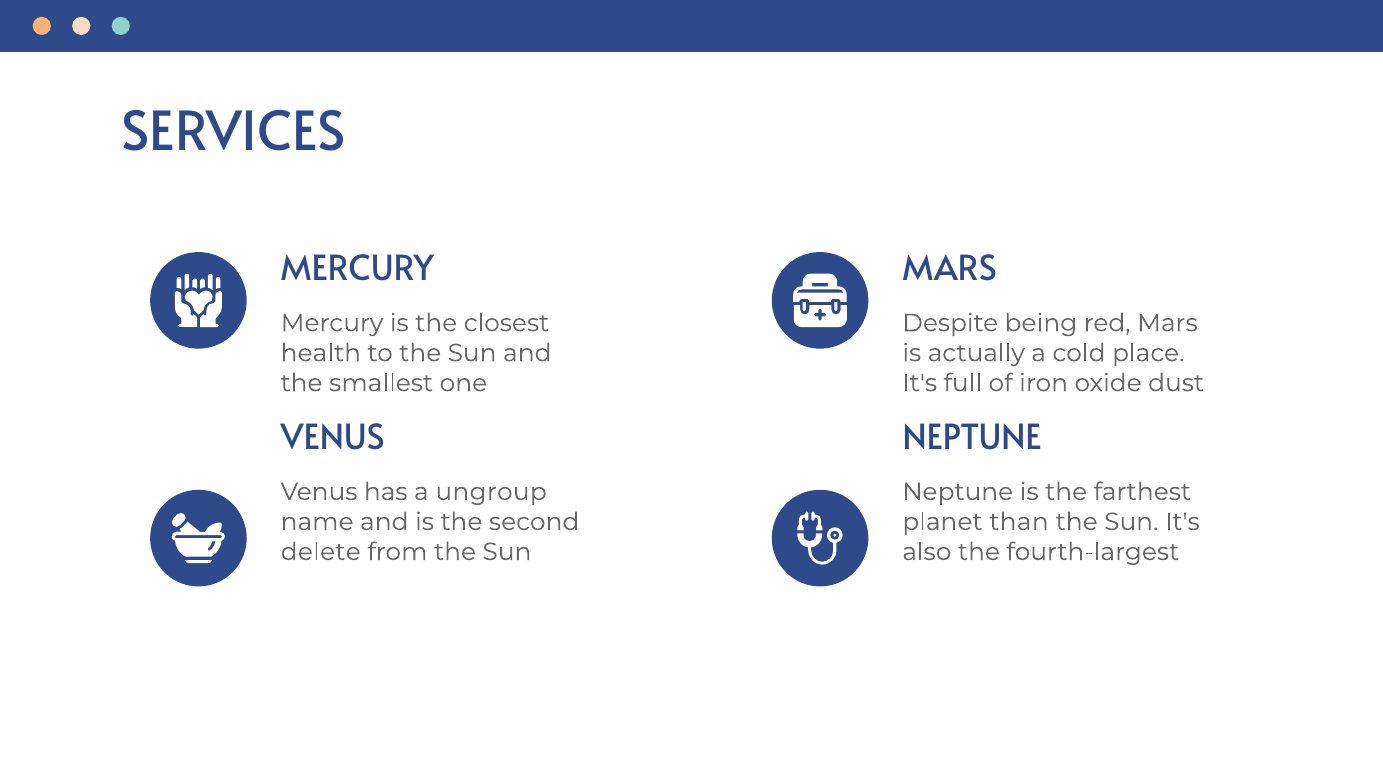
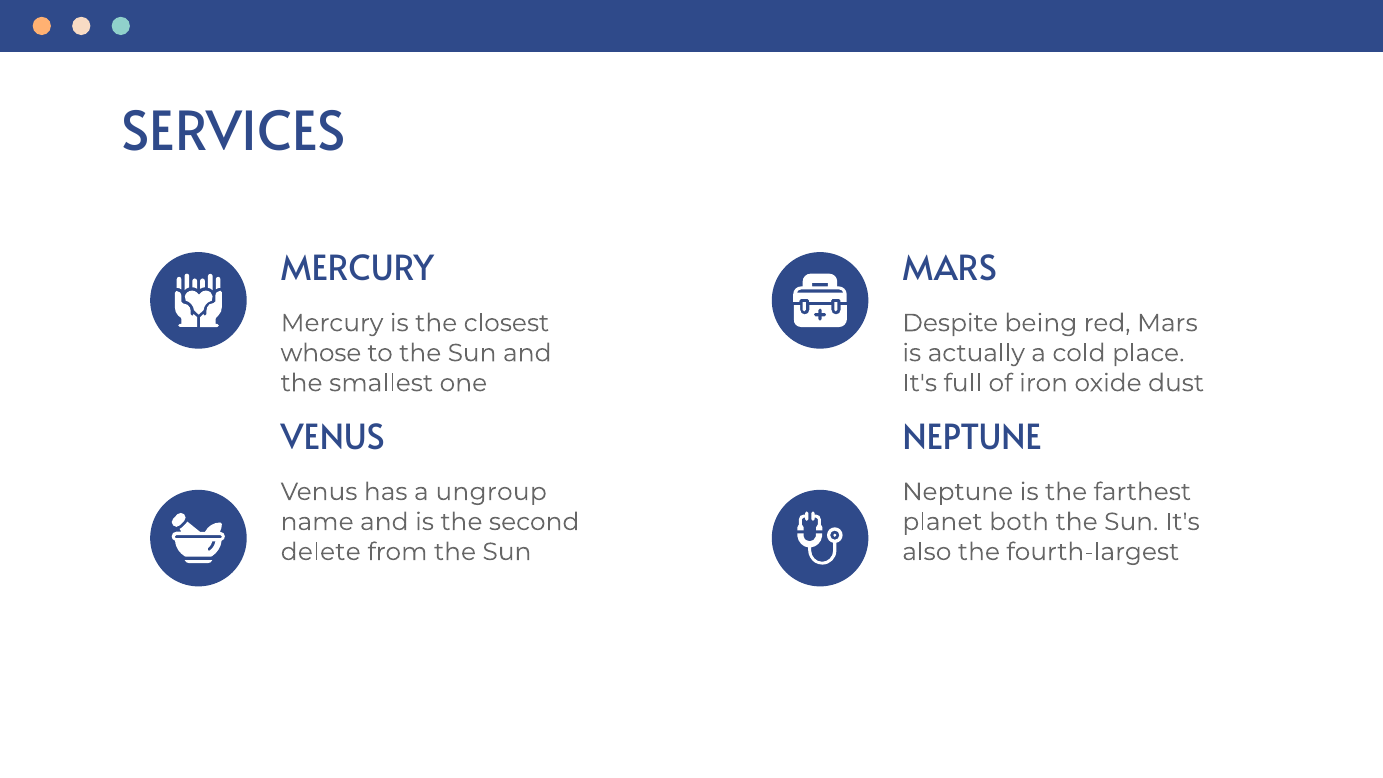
health: health -> whose
than: than -> both
